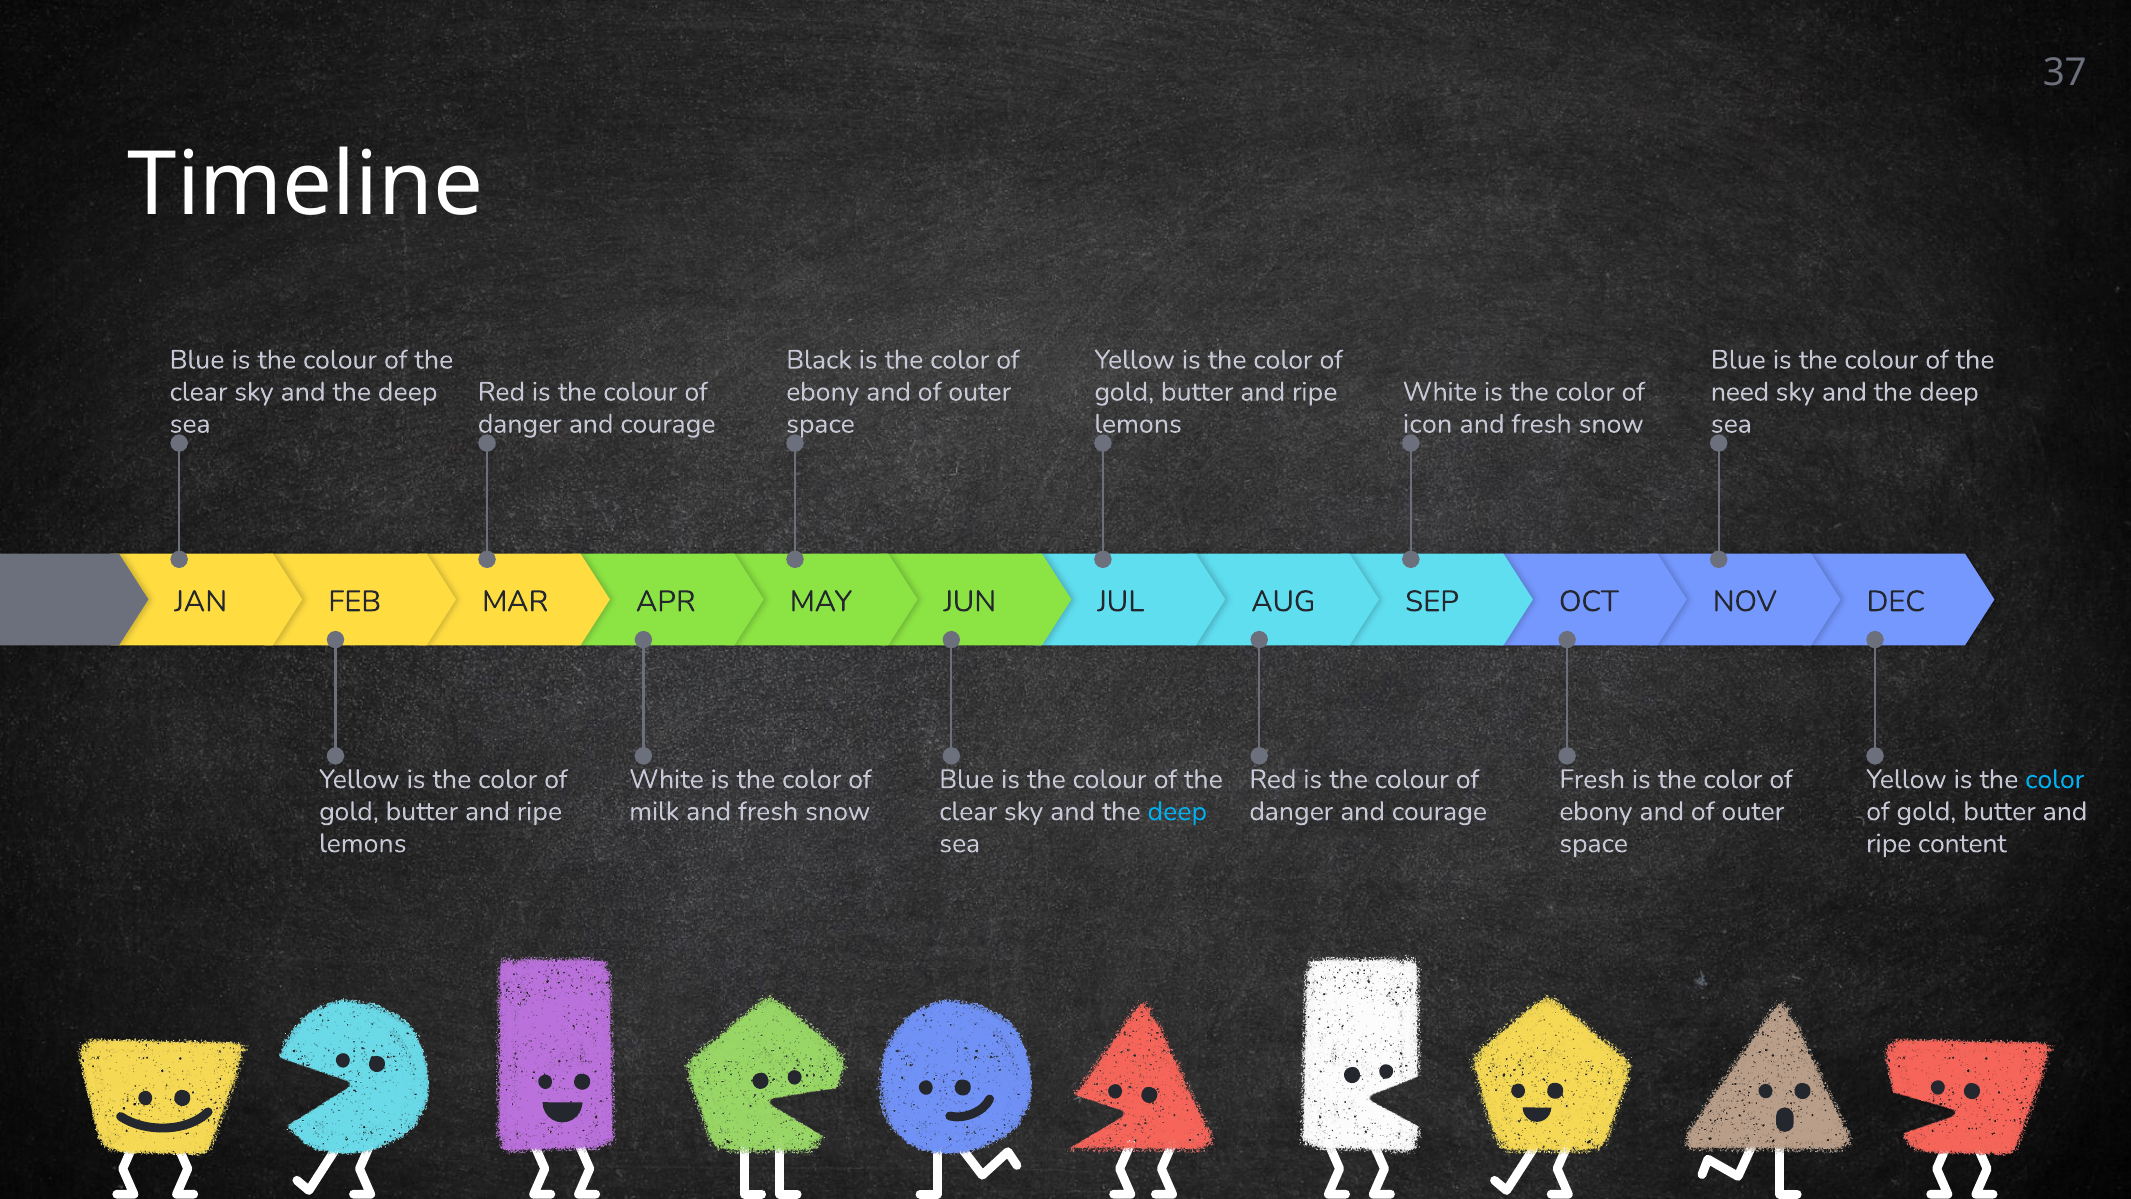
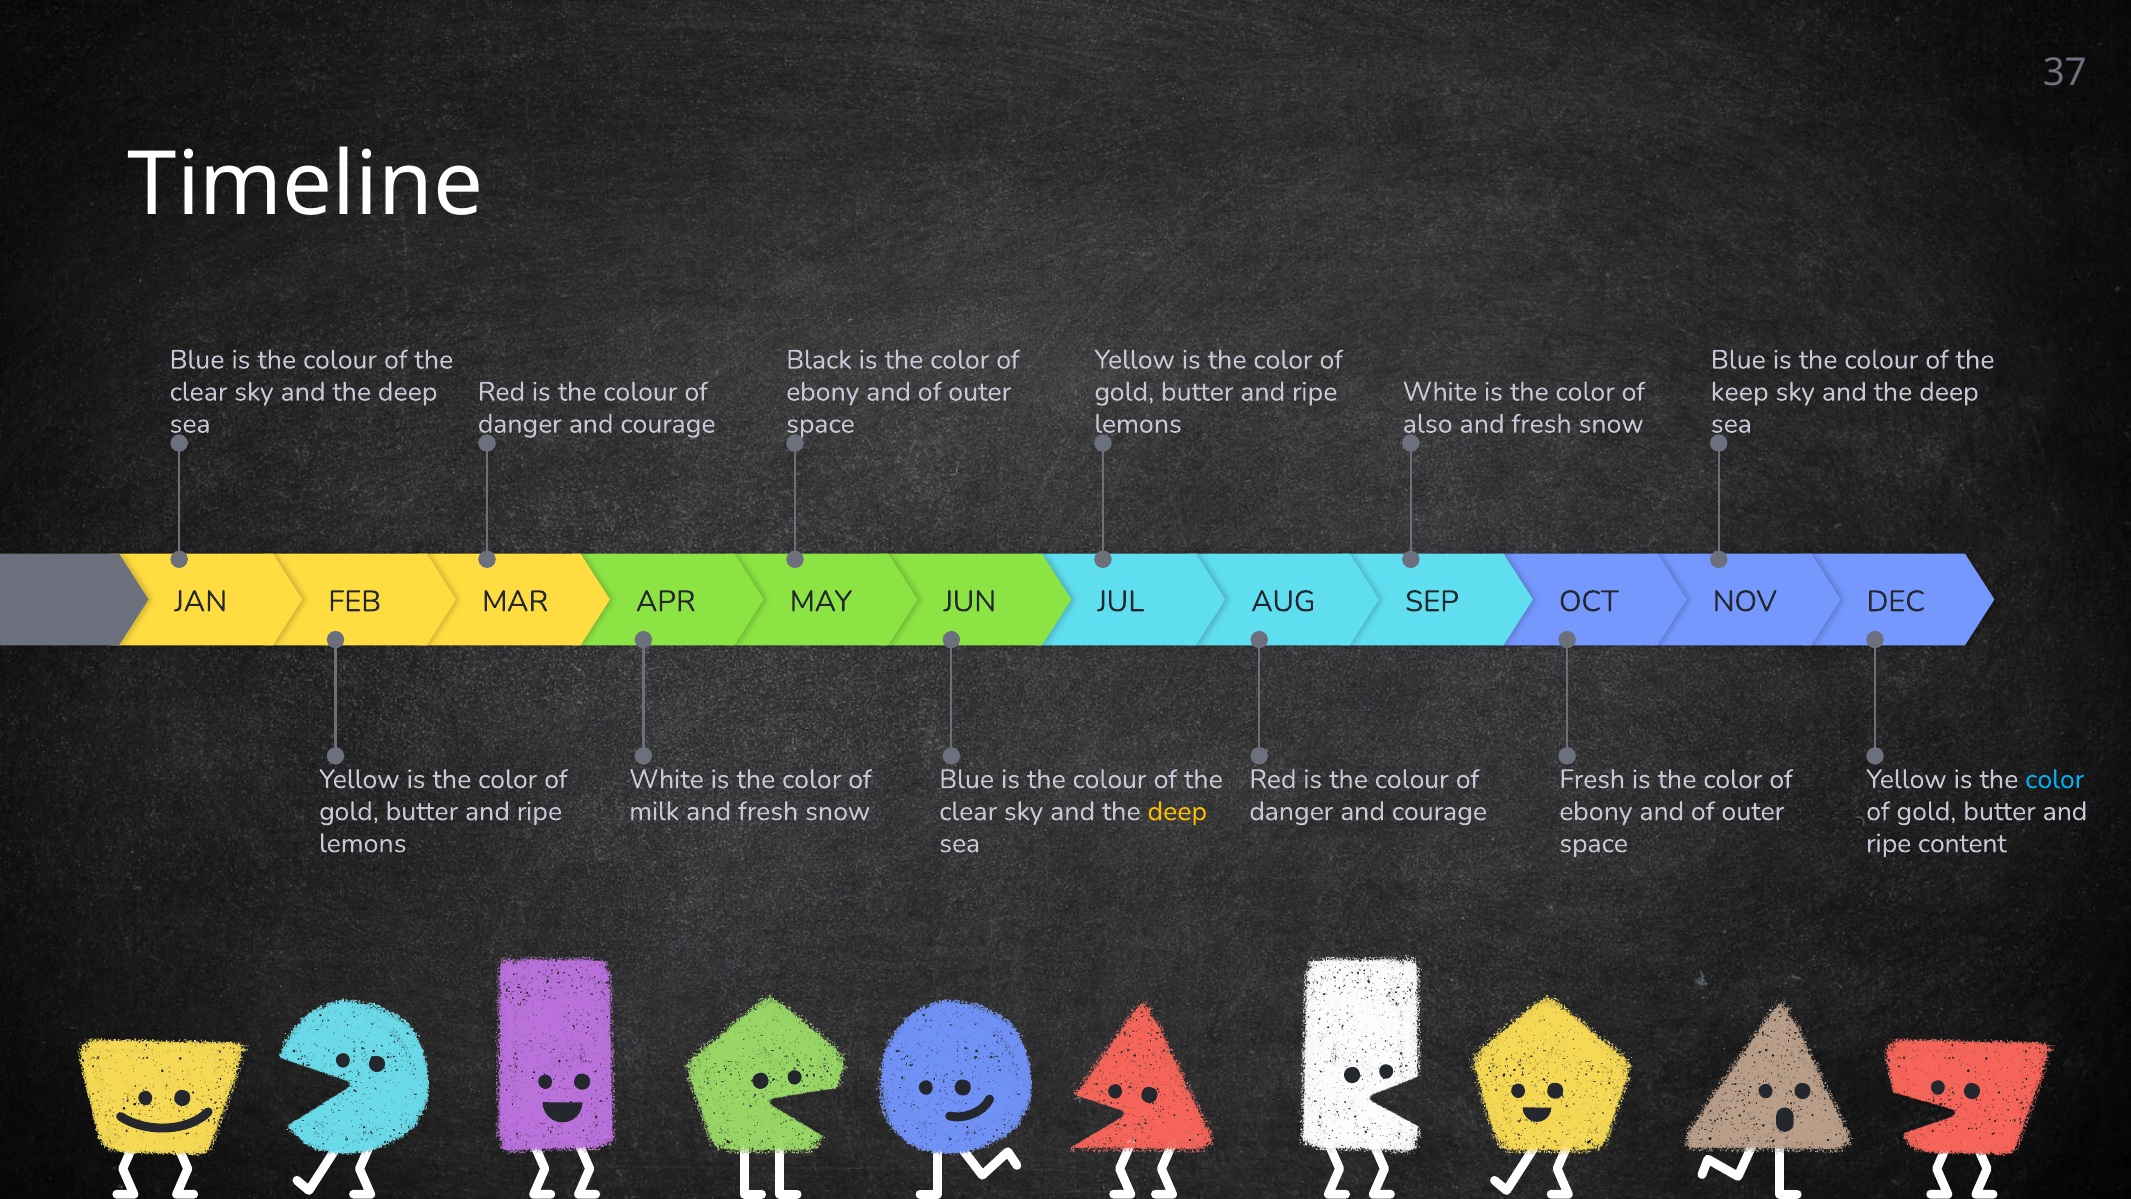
need: need -> keep
icon: icon -> also
deep at (1177, 811) colour: light blue -> yellow
